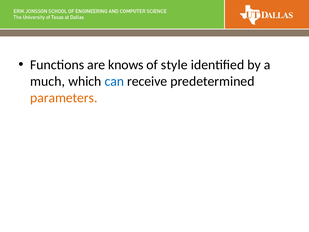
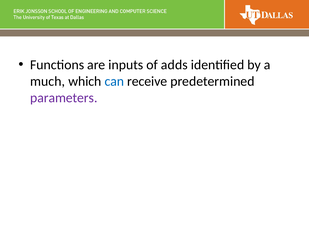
knows: knows -> inputs
style: style -> adds
parameters colour: orange -> purple
